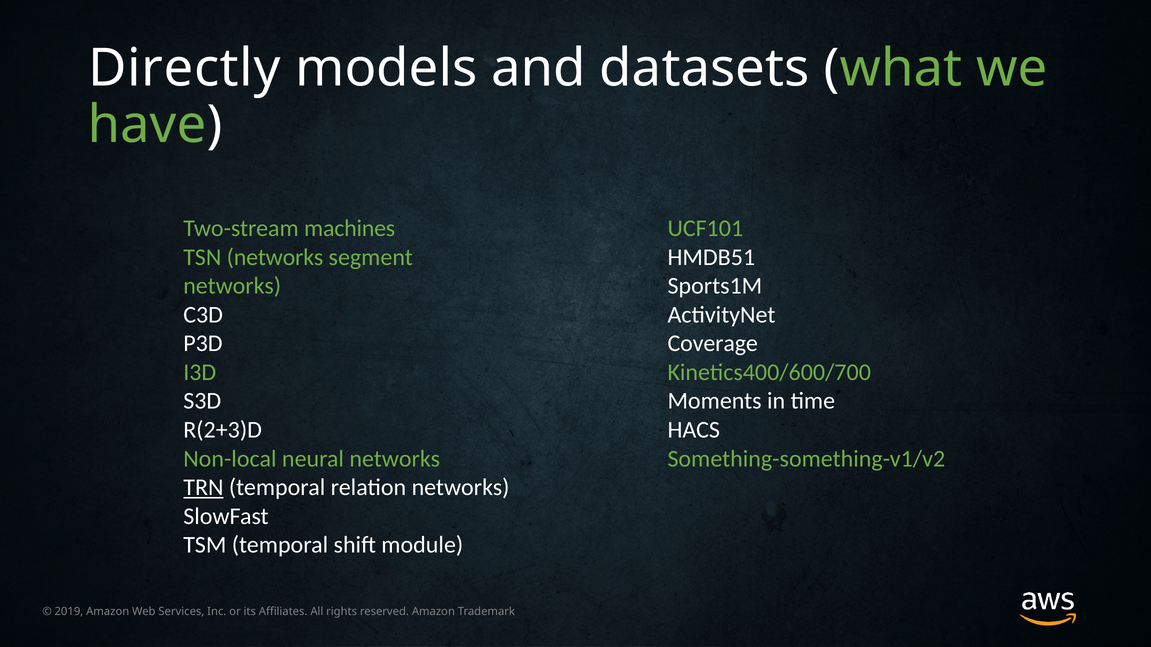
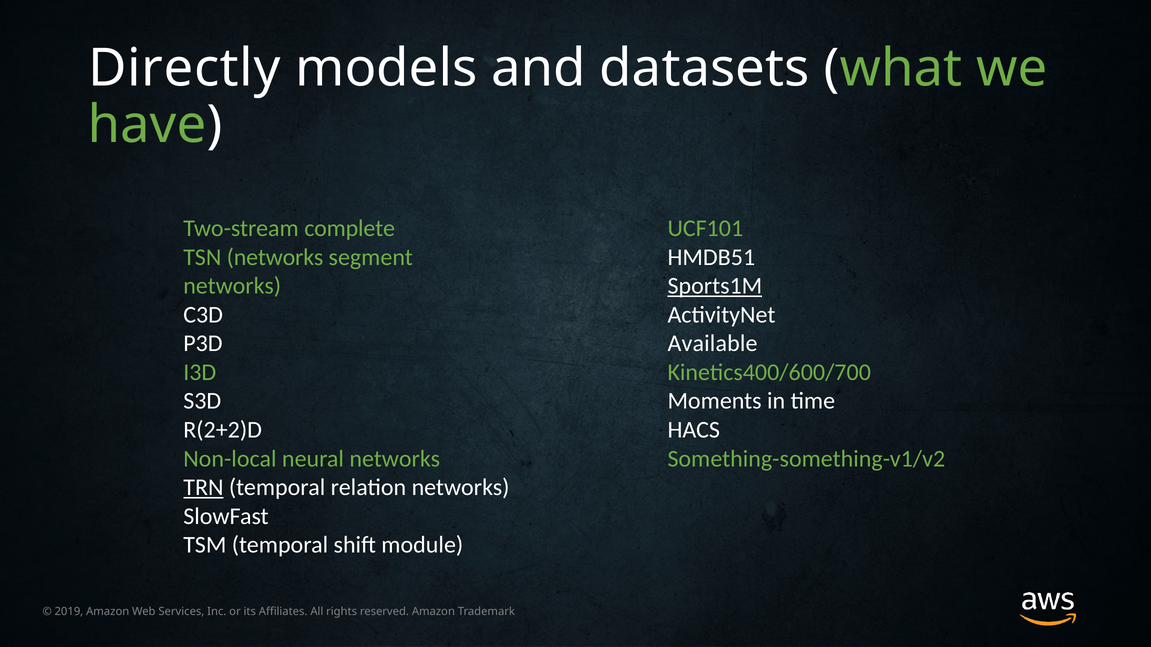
machines: machines -> complete
Sports1M underline: none -> present
Coverage: Coverage -> Available
R(2+3)D: R(2+3)D -> R(2+2)D
